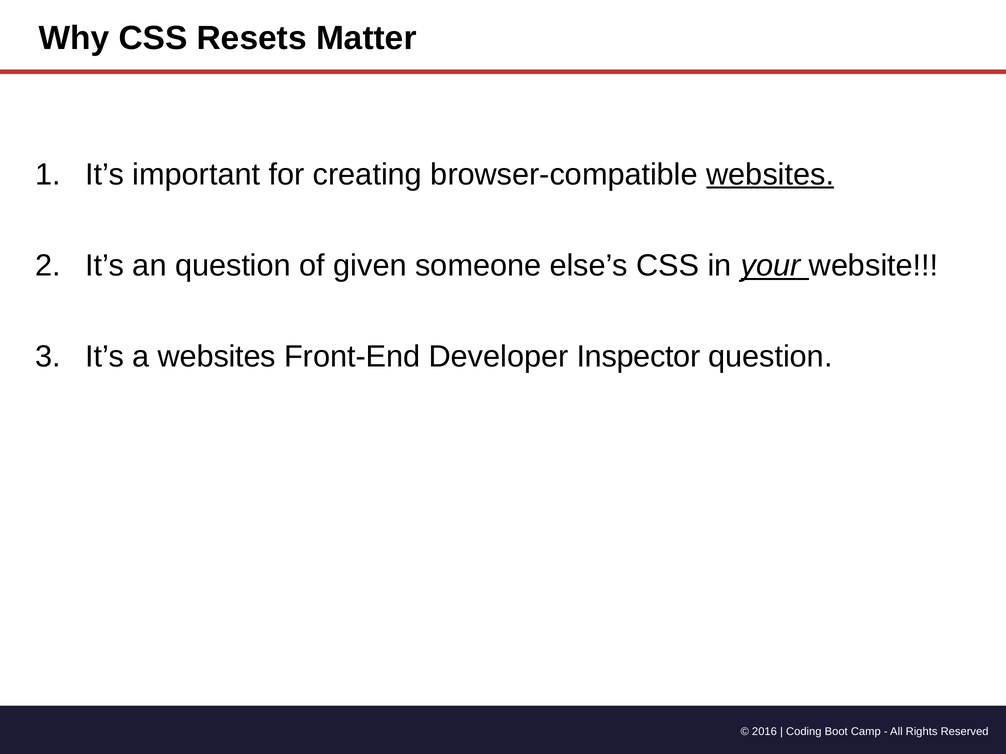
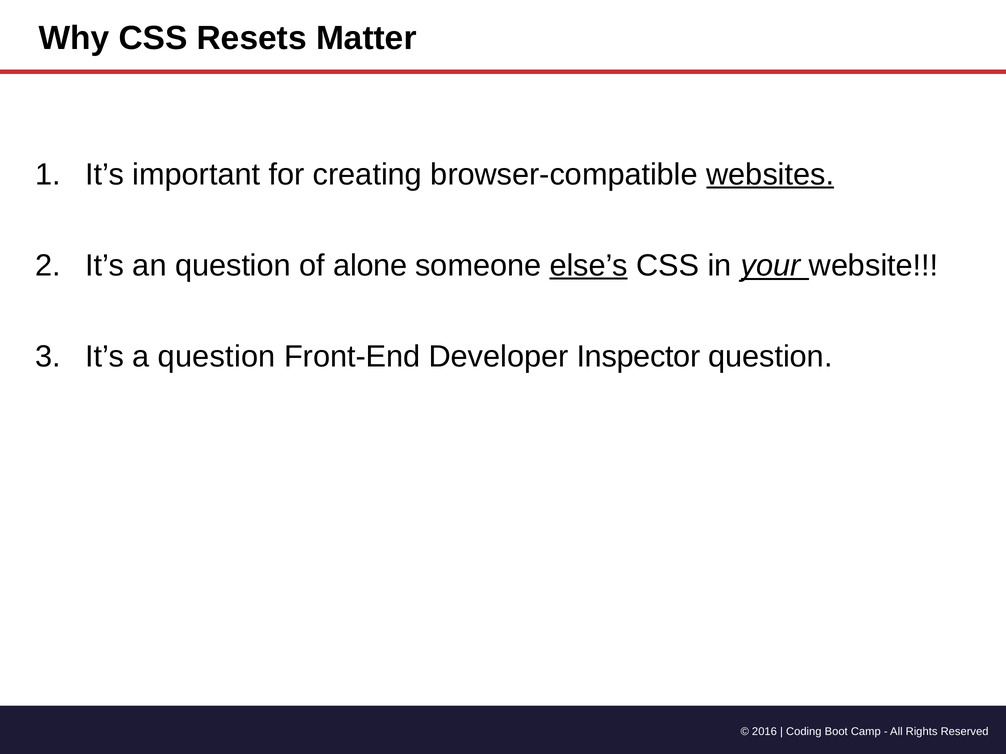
given: given -> alone
else’s underline: none -> present
a websites: websites -> question
